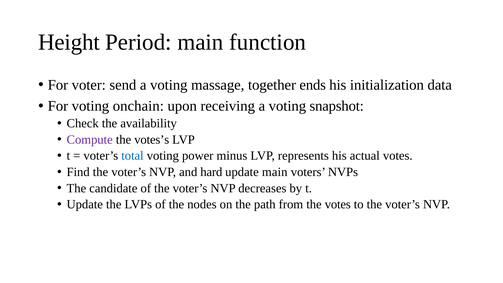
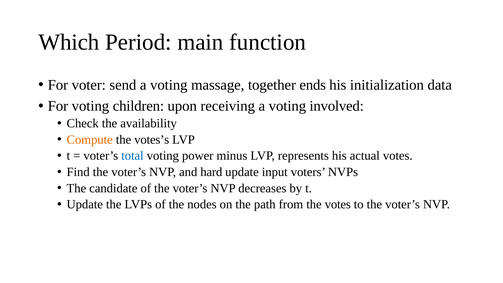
Height: Height -> Which
onchain: onchain -> children
snapshot: snapshot -> involved
Compute colour: purple -> orange
update main: main -> input
